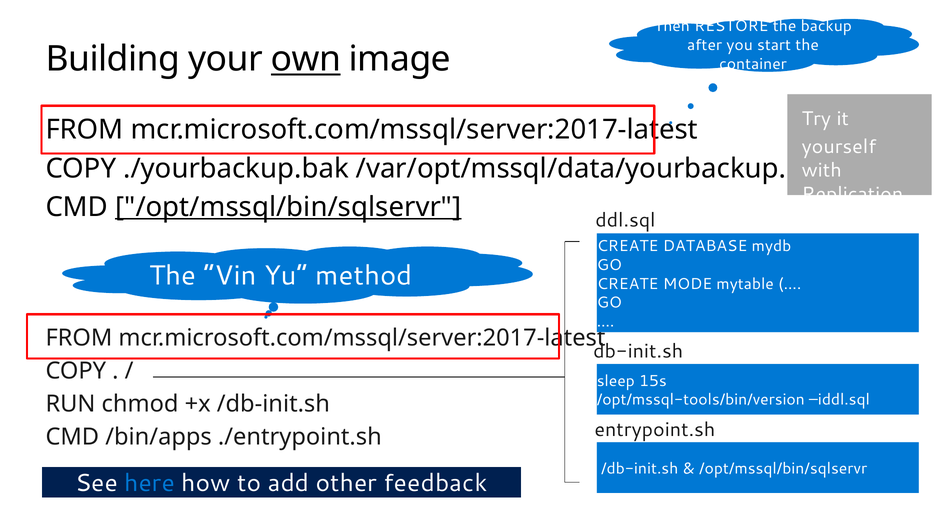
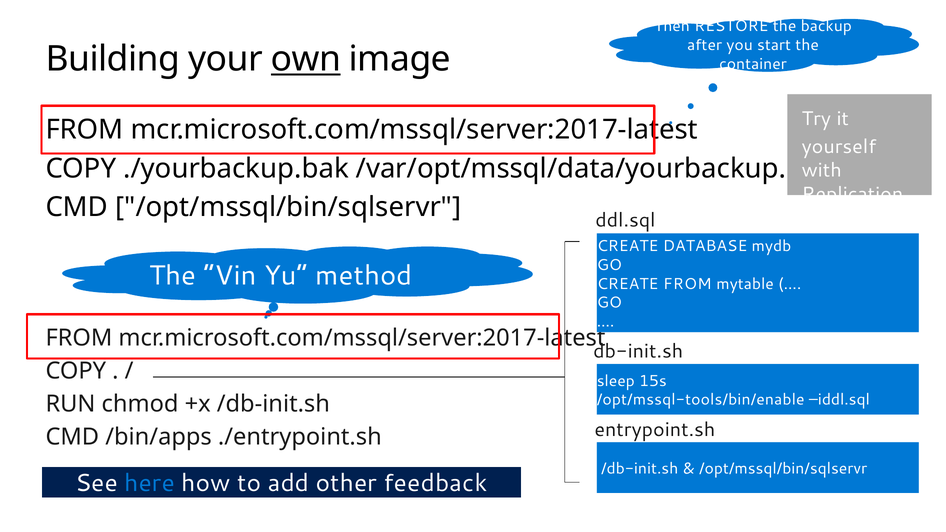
/opt/mssql/bin/sqlservr at (288, 207) underline: present -> none
CREATE MODE: MODE -> FROM
/opt/mssql-tools/bin/version: /opt/mssql-tools/bin/version -> /opt/mssql-tools/bin/enable
